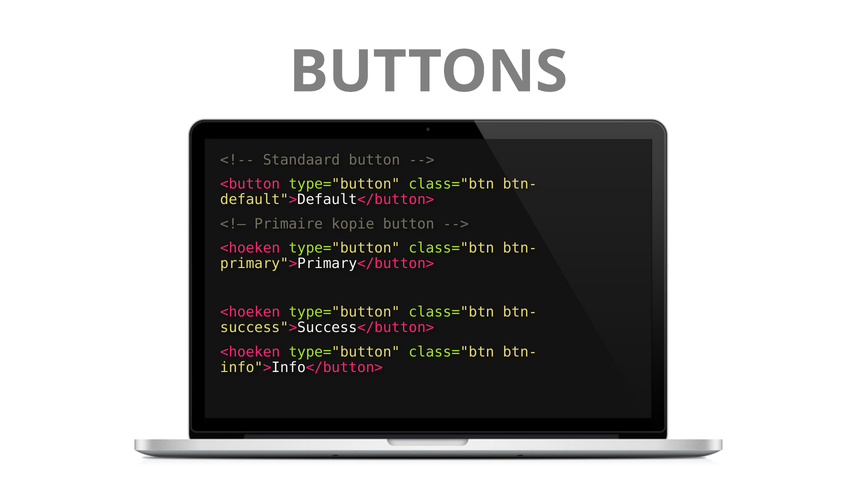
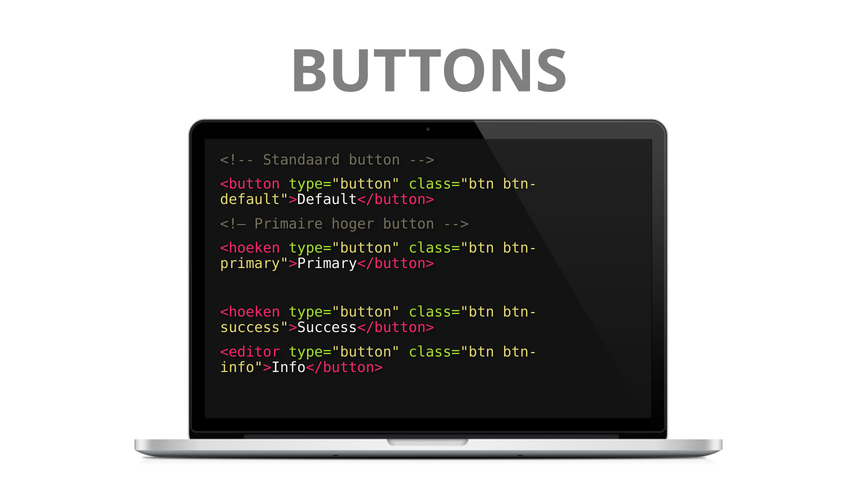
kopie: kopie -> hoger
<hoeken at (250, 352): <hoeken -> <editor
